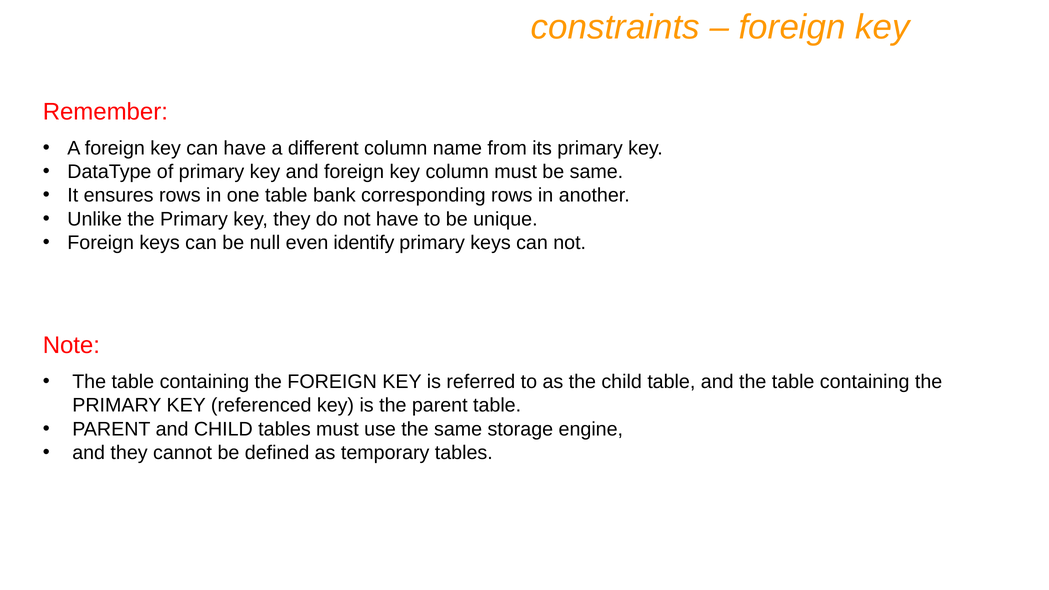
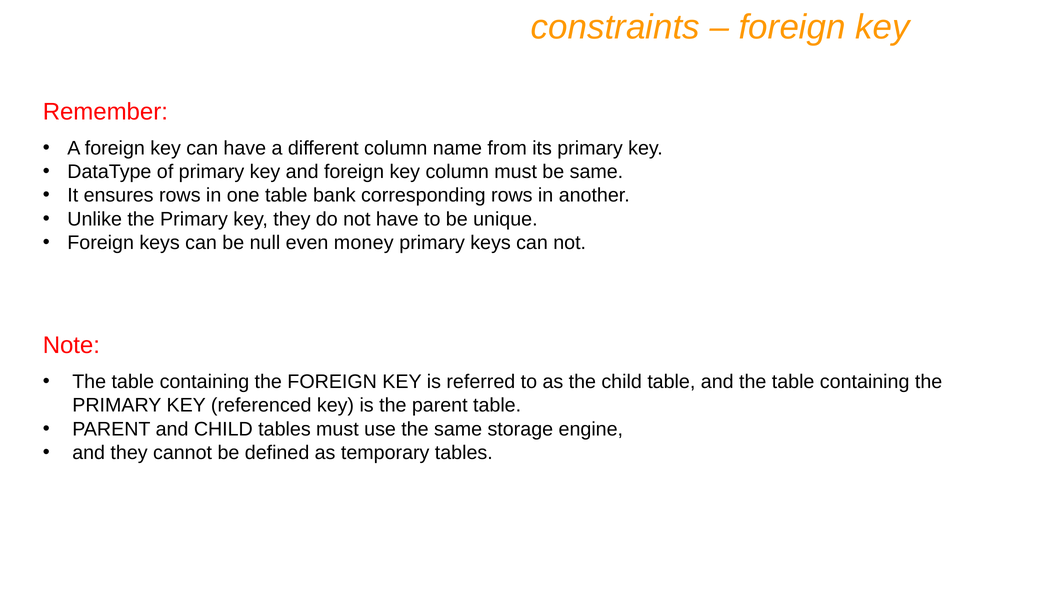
identify: identify -> money
